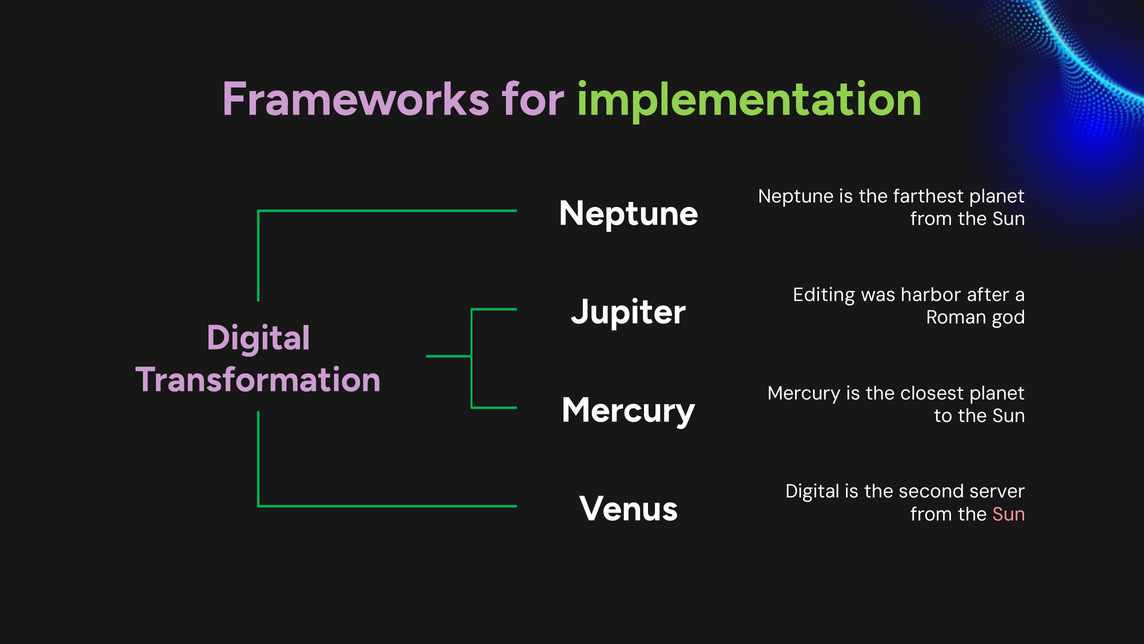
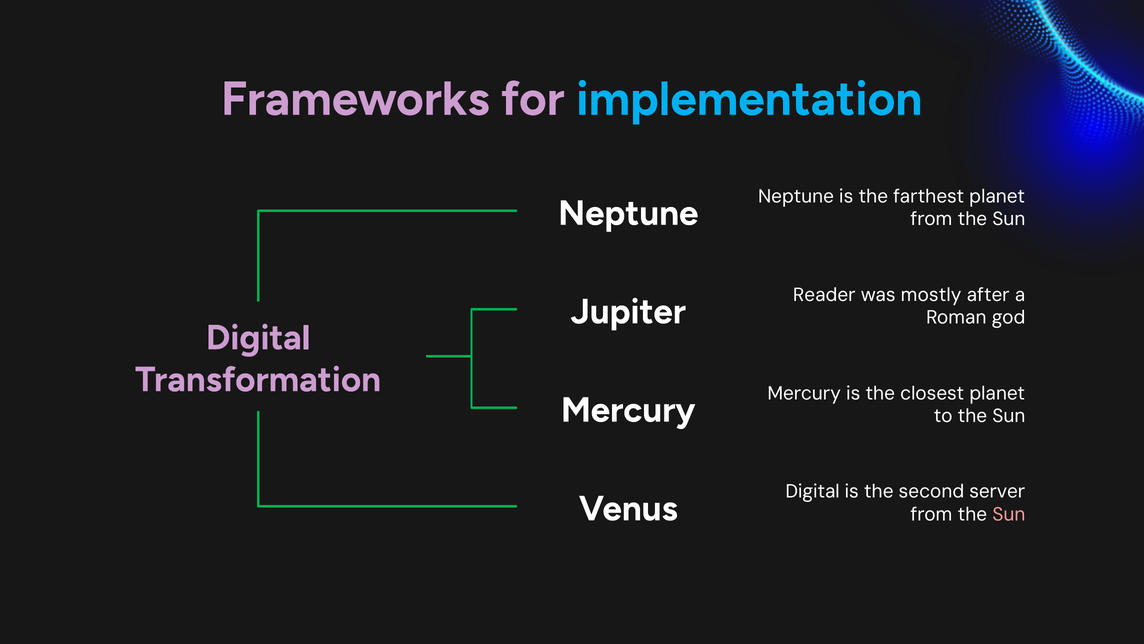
implementation colour: light green -> light blue
Editing: Editing -> Reader
harbor: harbor -> mostly
